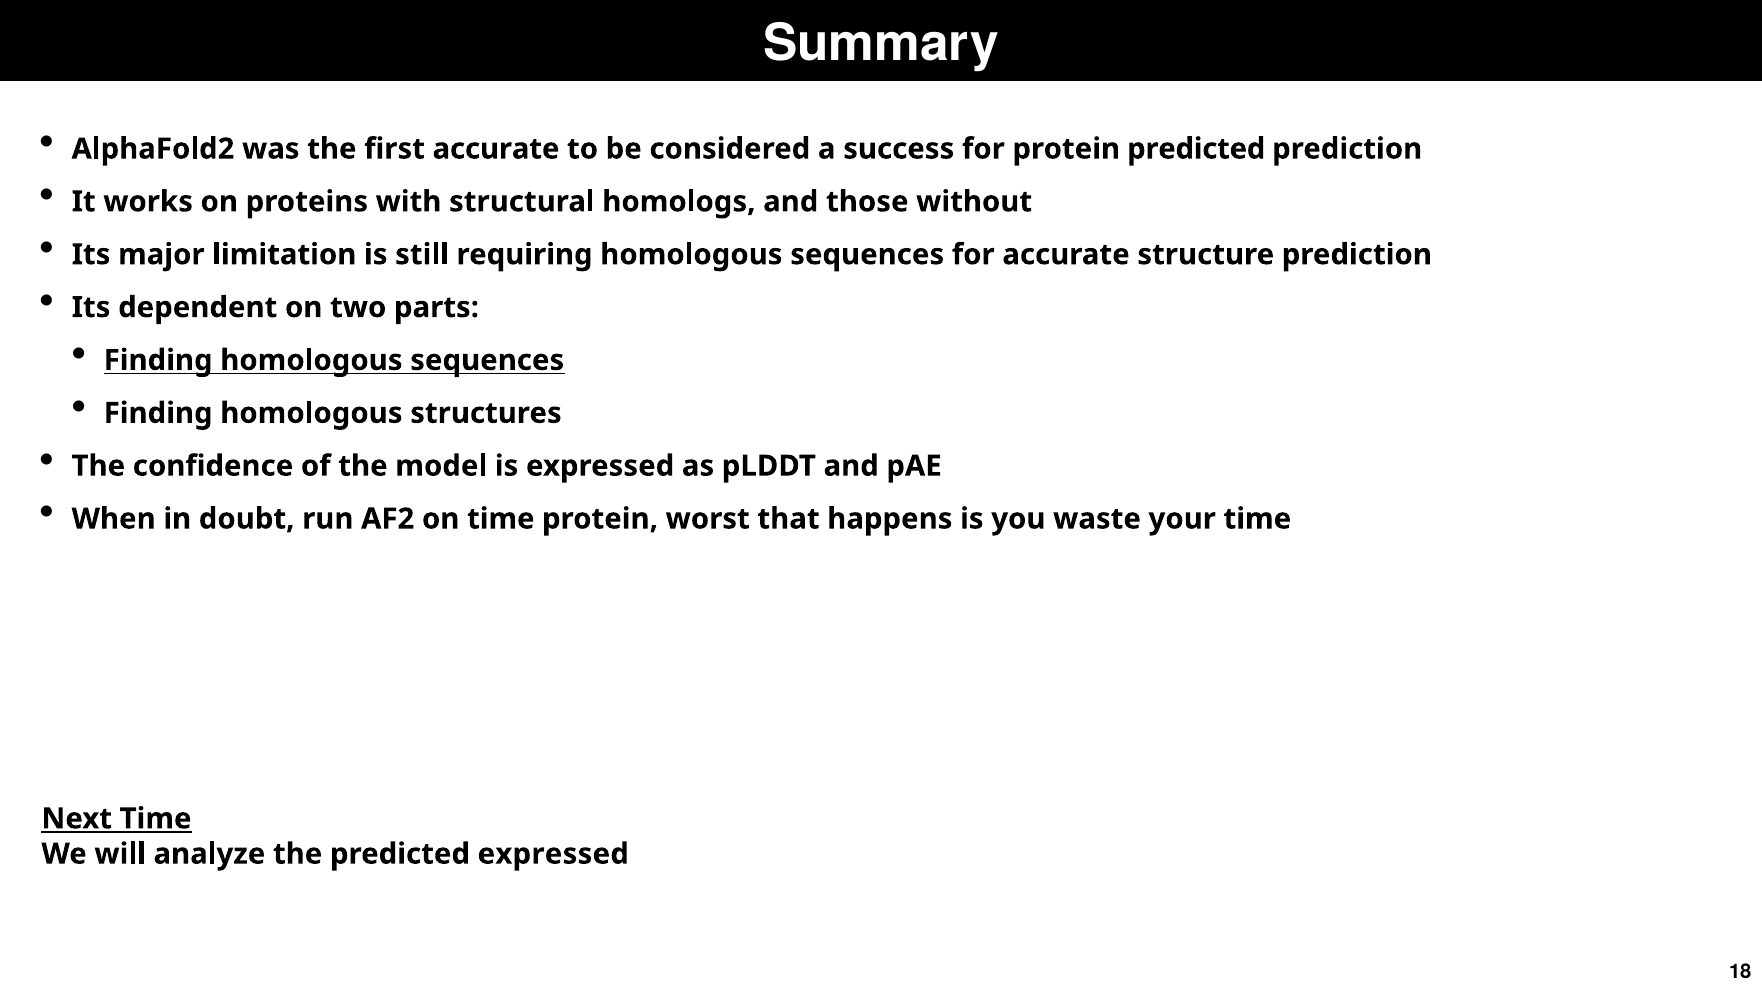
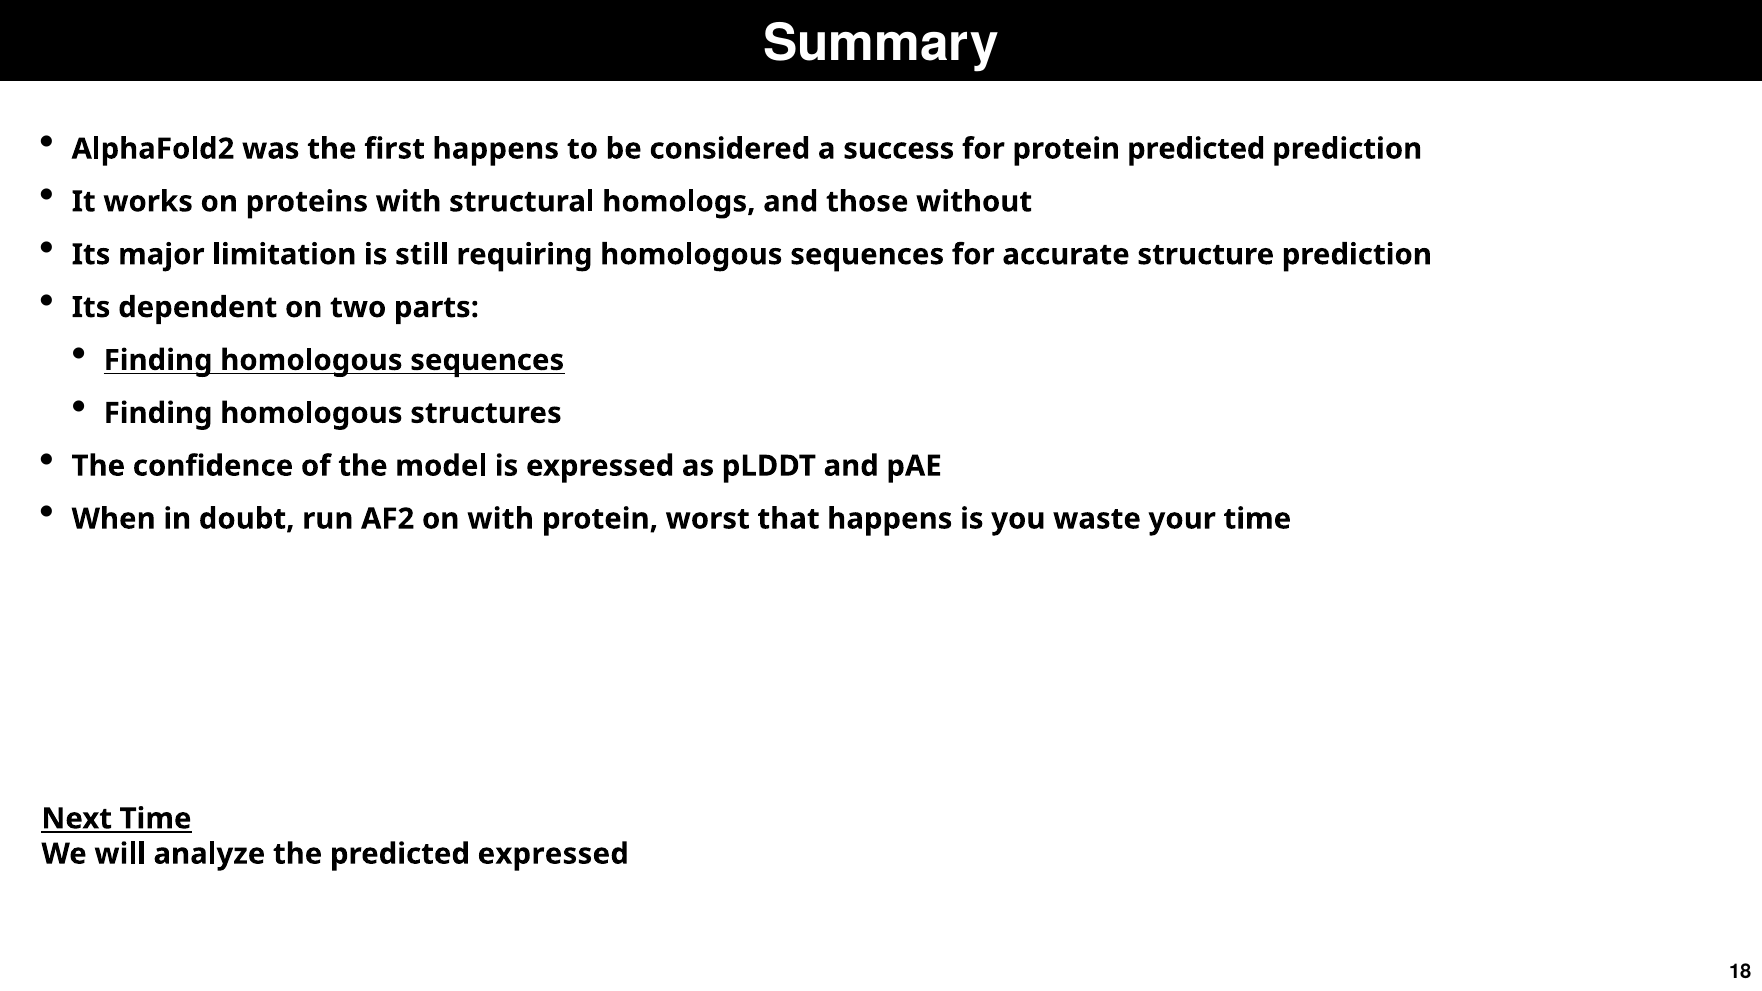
first accurate: accurate -> happens
on time: time -> with
